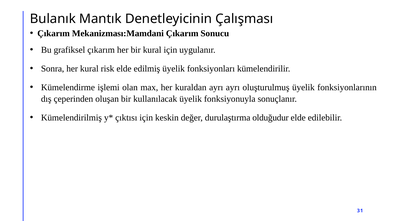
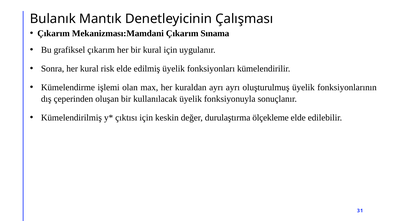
Sonucu: Sonucu -> Sınama
olduğudur: olduğudur -> ölçekleme
